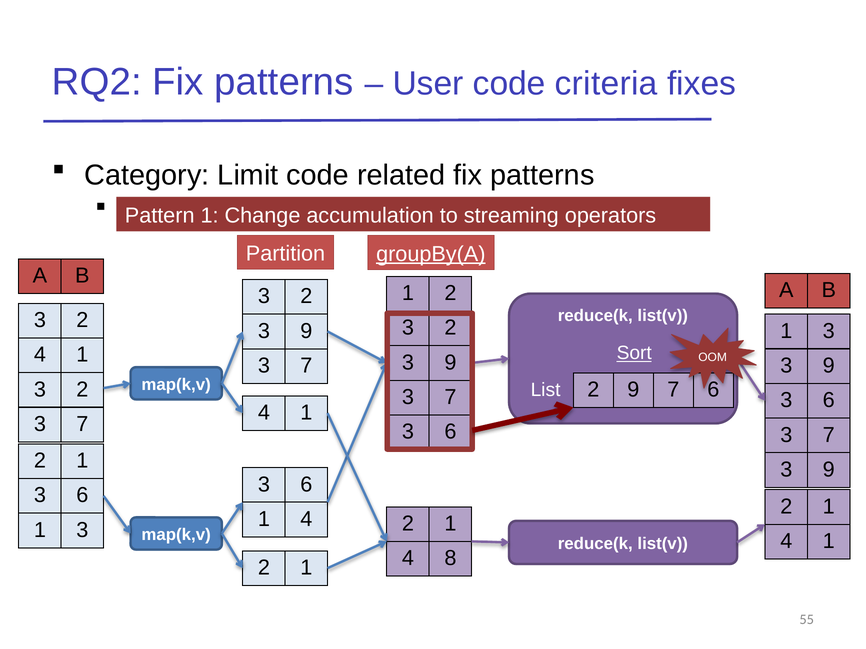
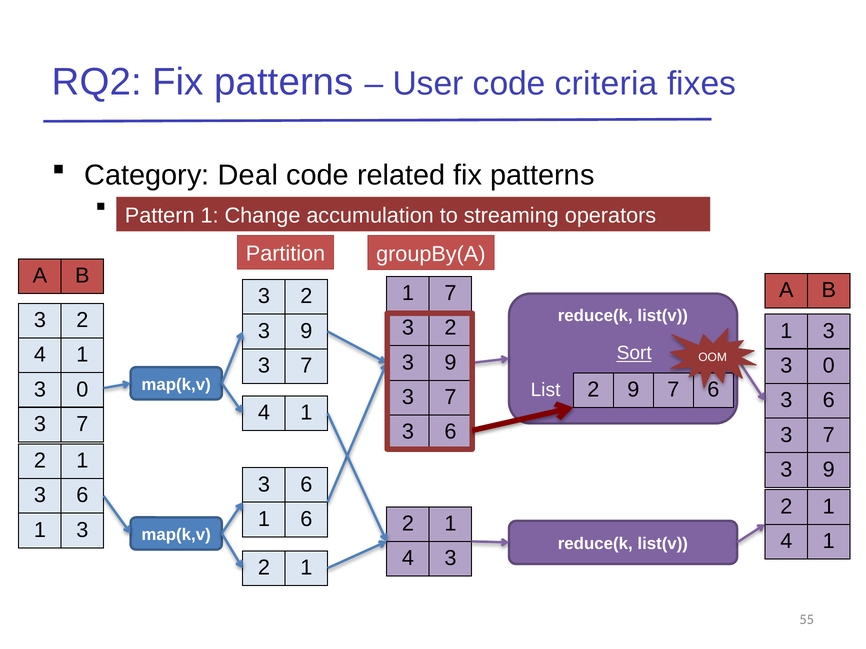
Limit: Limit -> Deal
groupBy(A underline: present -> none
2 at (450, 293): 2 -> 7
9 at (829, 366): 9 -> 0
2 at (82, 390): 2 -> 0
4 at (306, 519): 4 -> 6
4 8: 8 -> 3
